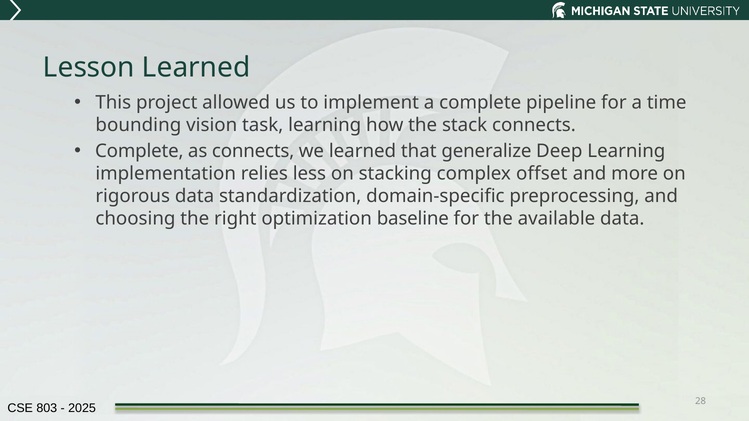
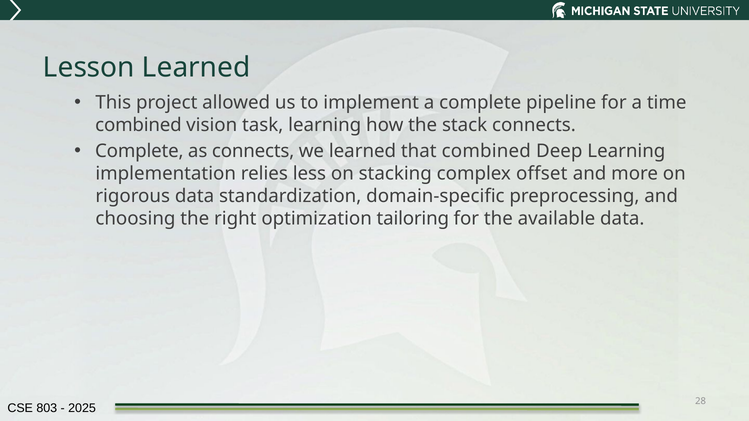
bounding at (138, 125): bounding -> combined
that generalize: generalize -> combined
baseline: baseline -> tailoring
